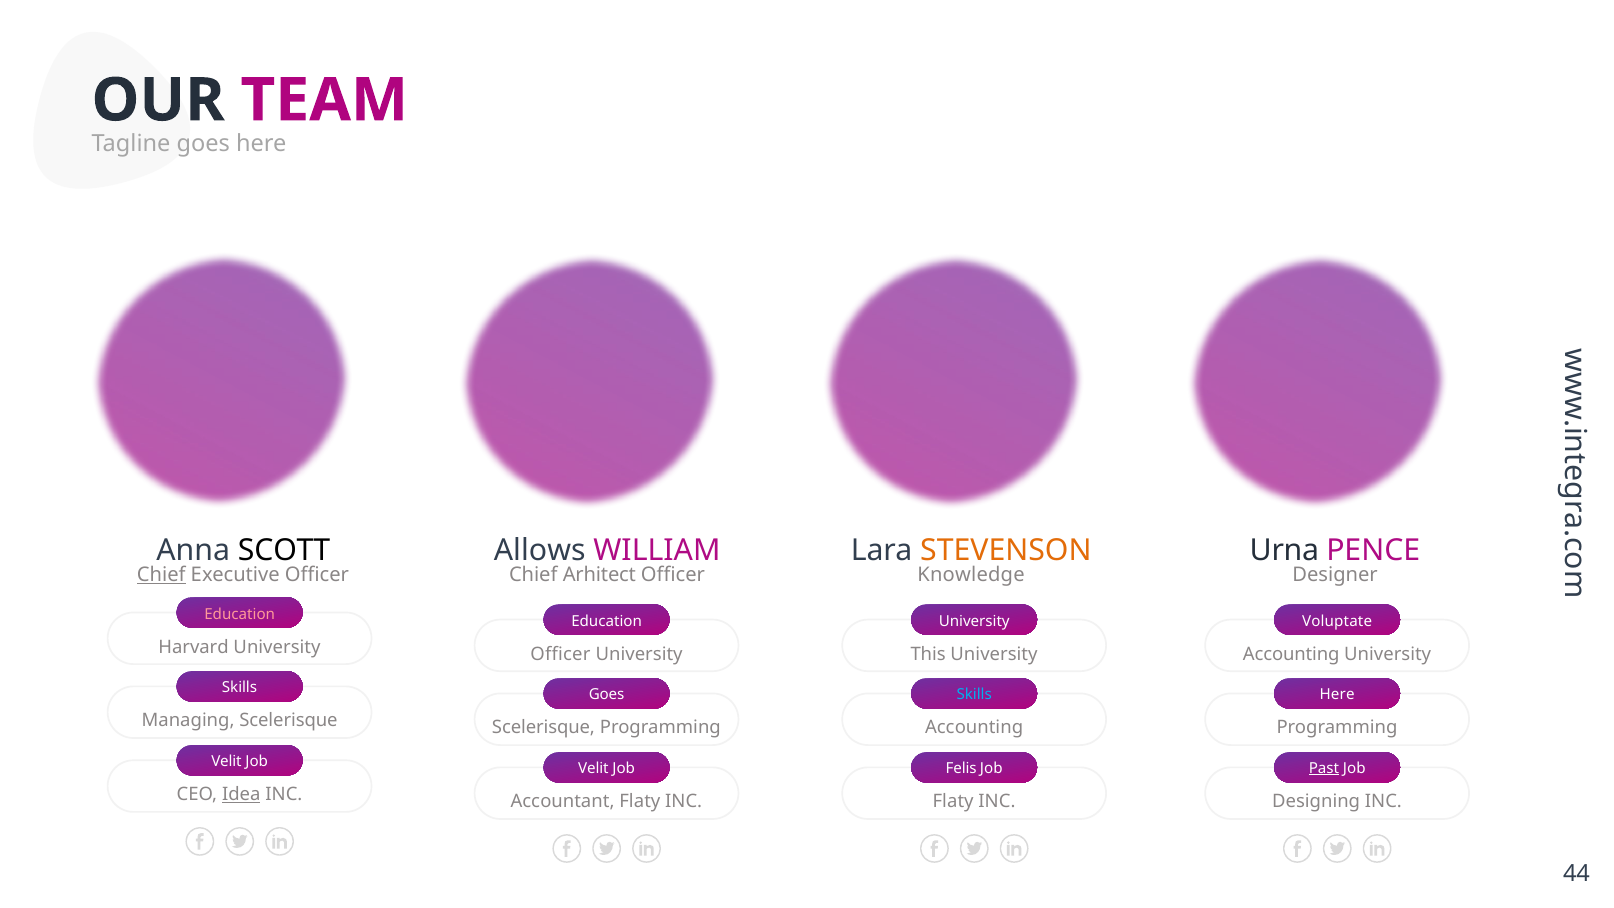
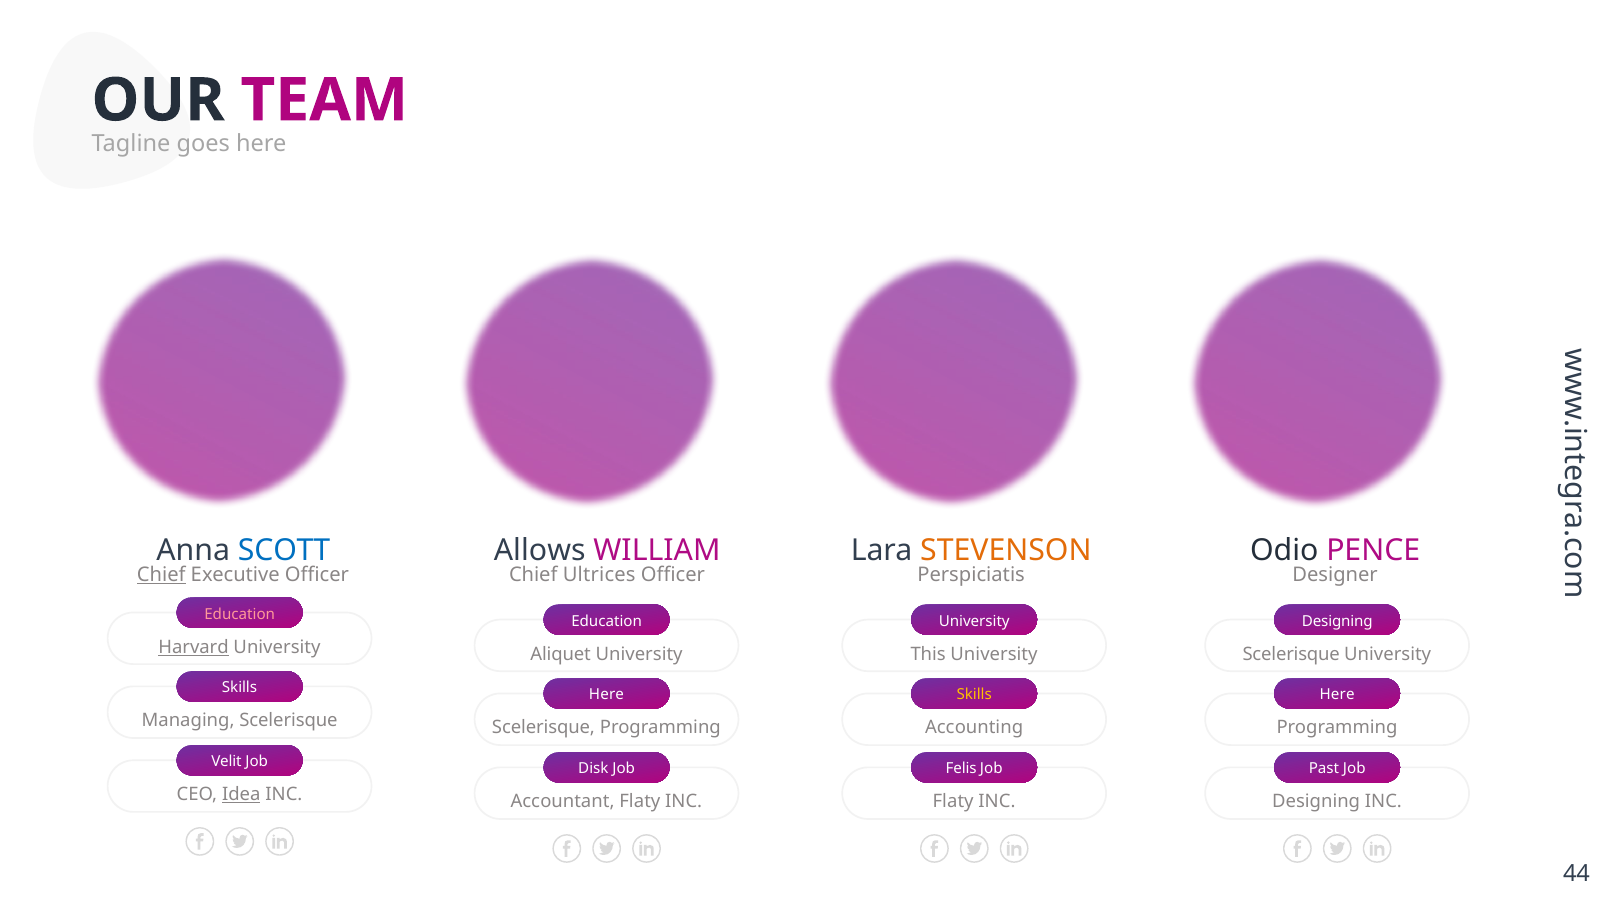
SCOTT colour: black -> blue
Urna: Urna -> Odio
Arhitect: Arhitect -> Ultrices
Knowledge: Knowledge -> Perspiciatis
Voluptate at (1337, 621): Voluptate -> Designing
Harvard underline: none -> present
Officer at (560, 654): Officer -> Aliquet
Accounting at (1291, 654): Accounting -> Scelerisque
Goes at (607, 695): Goes -> Here
Skills at (974, 695) colour: light blue -> yellow
Velit at (593, 768): Velit -> Disk
Past underline: present -> none
